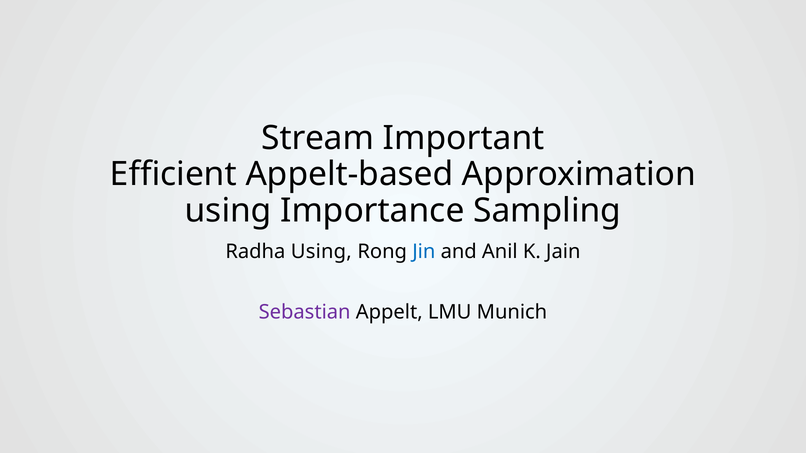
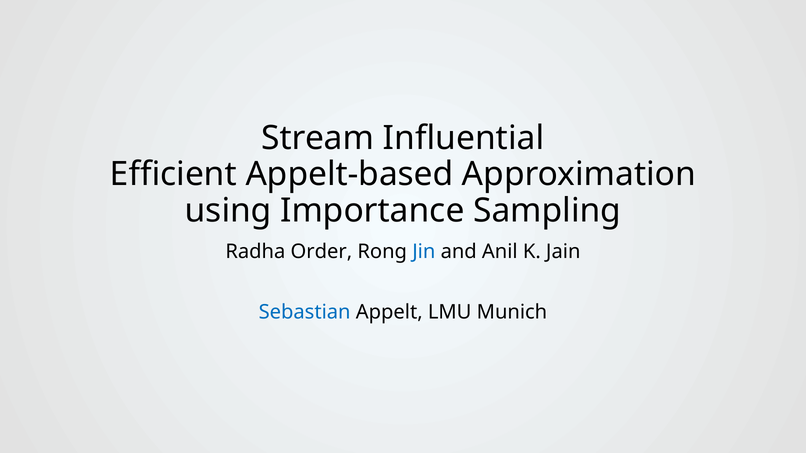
Important: Important -> Influential
Radha Using: Using -> Order
Sebastian colour: purple -> blue
